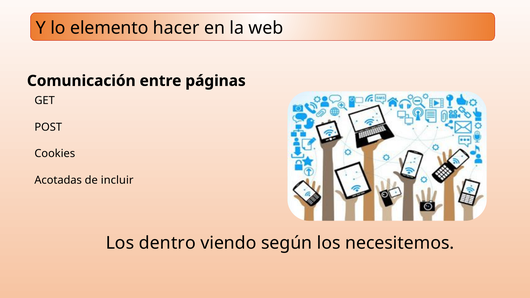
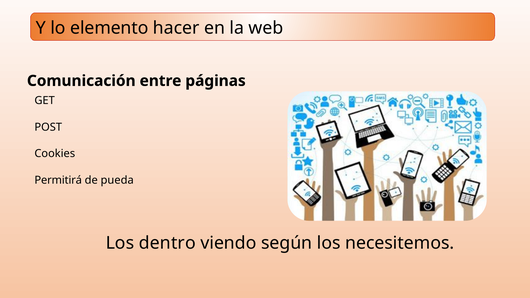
Acotadas: Acotadas -> Permitirá
incluir: incluir -> pueda
